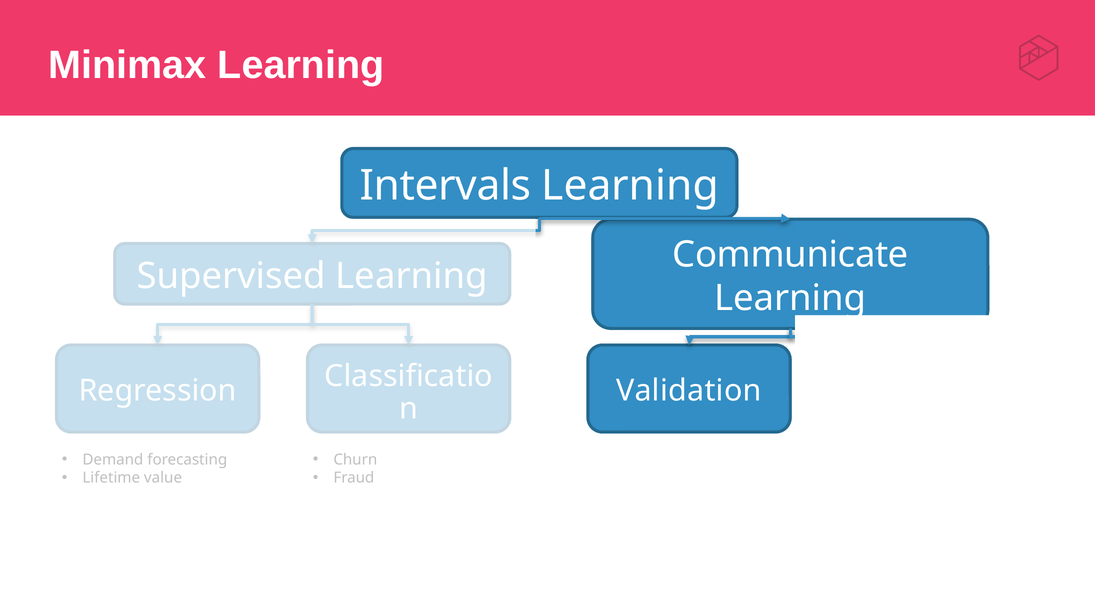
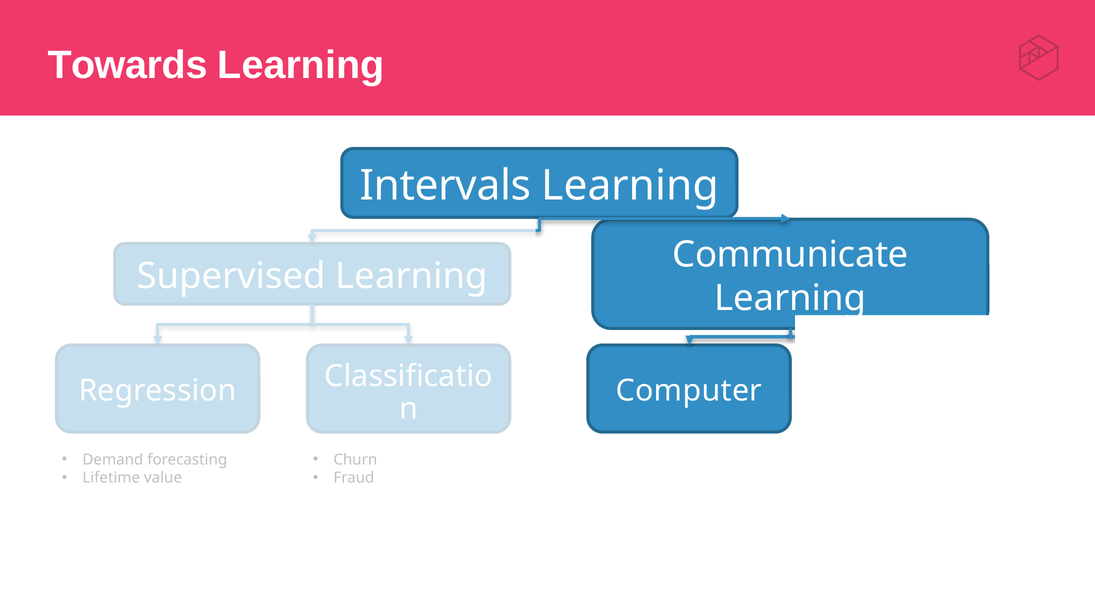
Minimax: Minimax -> Towards
Validation: Validation -> Computer
